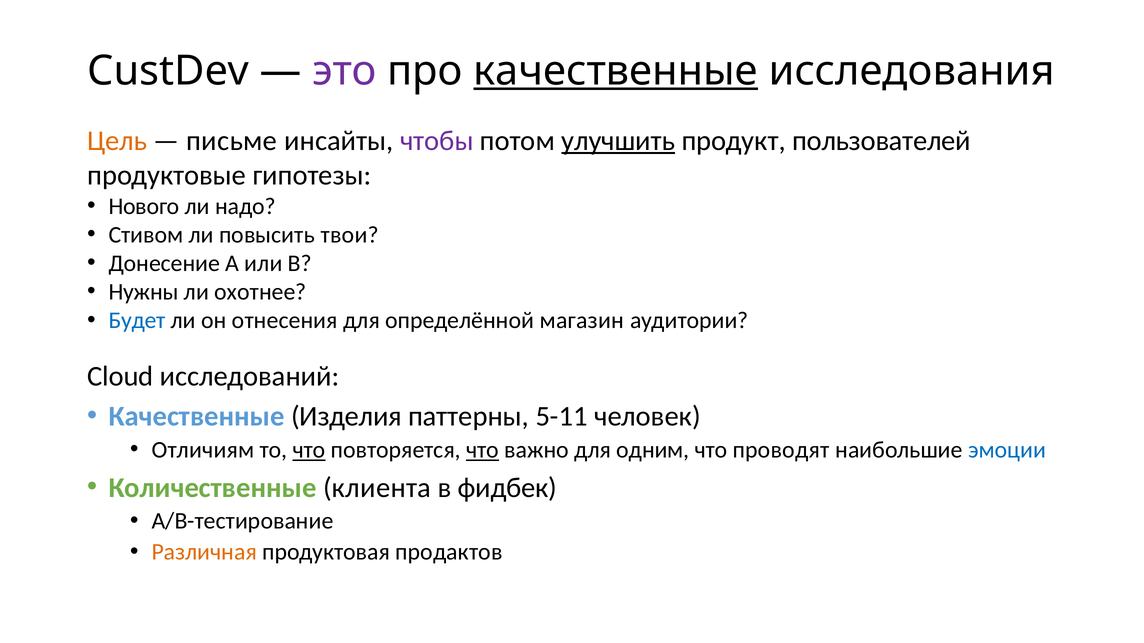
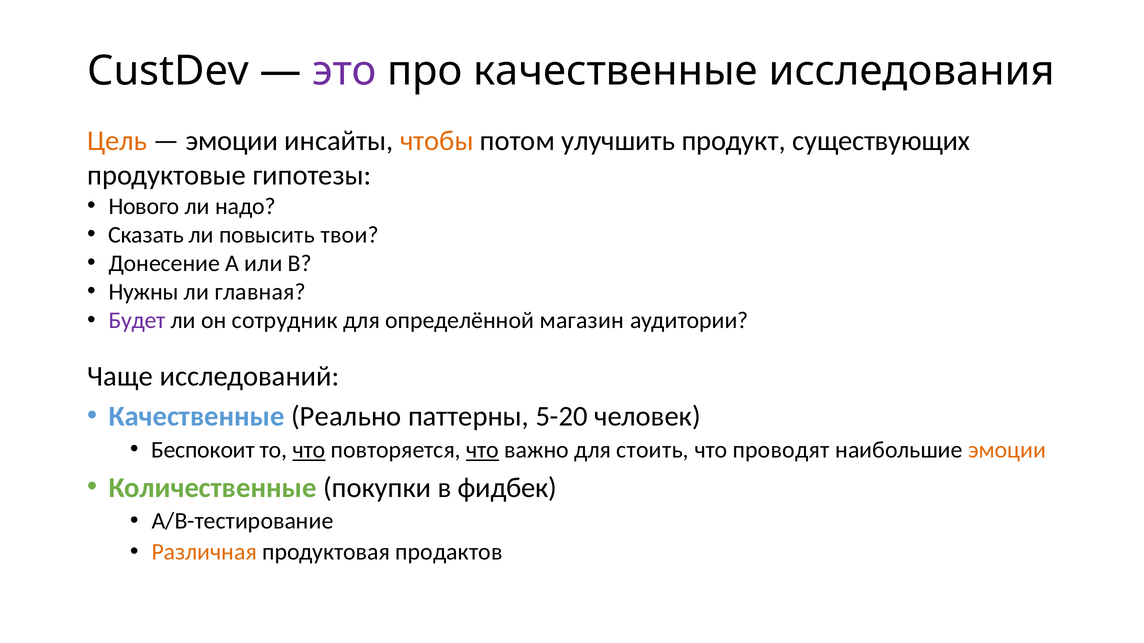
качественные at (616, 71) underline: present -> none
письме at (232, 141): письме -> эмоции
чтобы colour: purple -> orange
улучшить underline: present -> none
пользователей: пользователей -> существующих
Стивом: Стивом -> Сказать
охотнее: охотнее -> главная
Будет colour: blue -> purple
отнесения: отнесения -> сотрудник
Cloud: Cloud -> Чаще
Изделия: Изделия -> Реально
5-11: 5-11 -> 5-20
Отличиям: Отличиям -> Беспокоит
одним: одним -> стоить
эмоции at (1007, 450) colour: blue -> orange
клиента: клиента -> покупки
